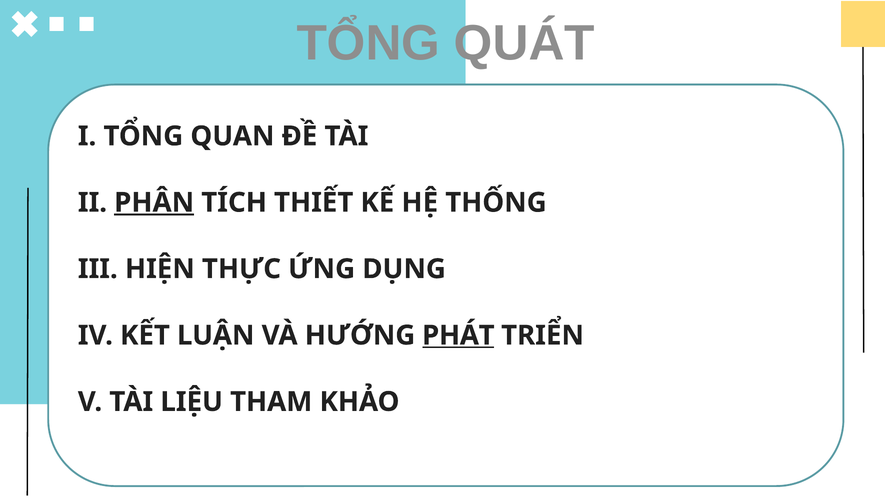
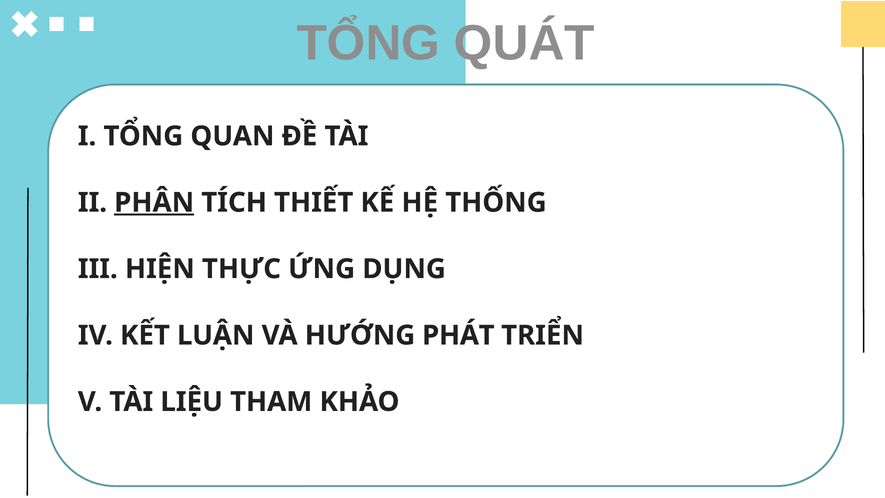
PHÁT underline: present -> none
